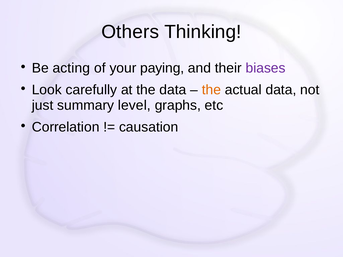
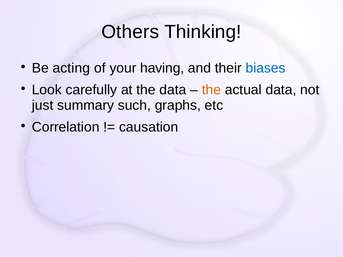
paying: paying -> having
biases colour: purple -> blue
level: level -> such
